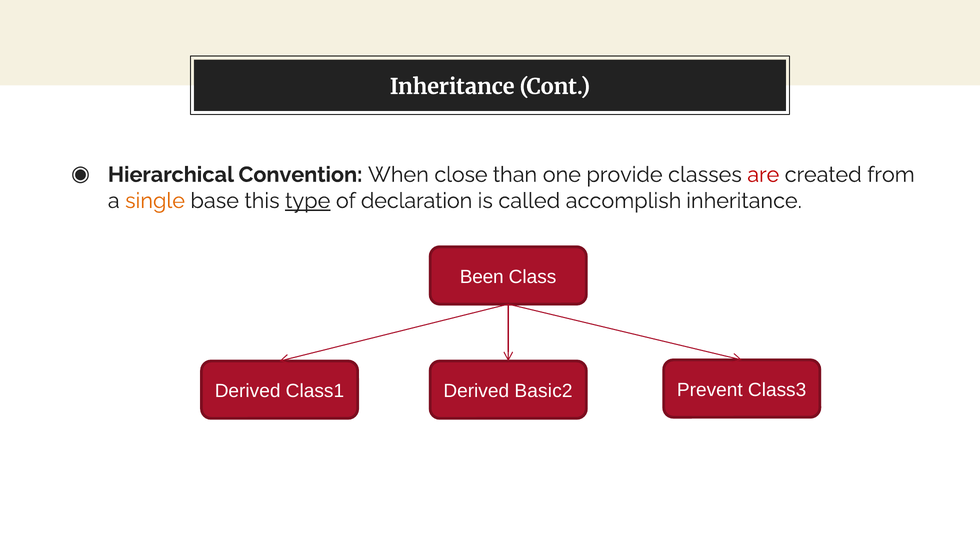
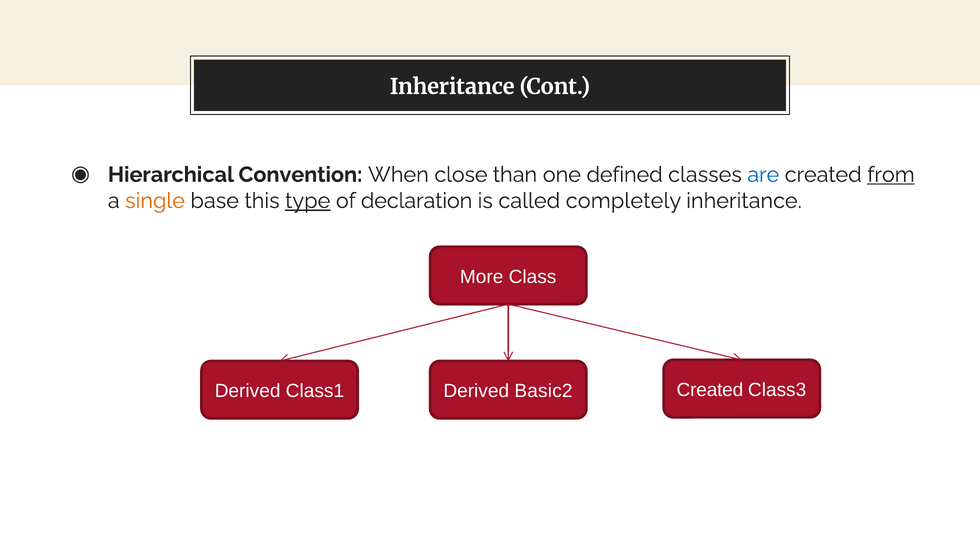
provide: provide -> defined
are colour: red -> blue
from underline: none -> present
accomplish: accomplish -> completely
Been: Been -> More
Class1 Prevent: Prevent -> Created
